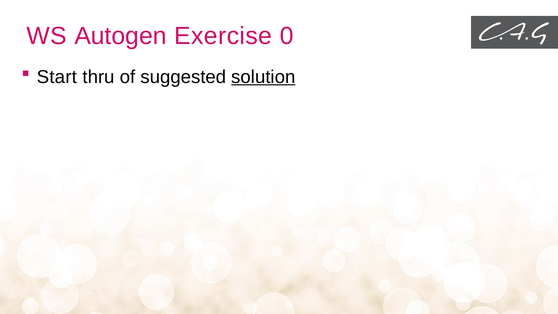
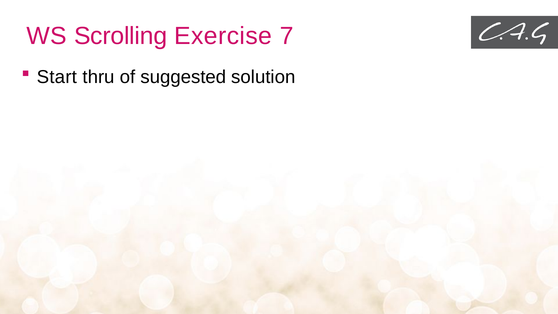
Autogen: Autogen -> Scrolling
0: 0 -> 7
solution underline: present -> none
